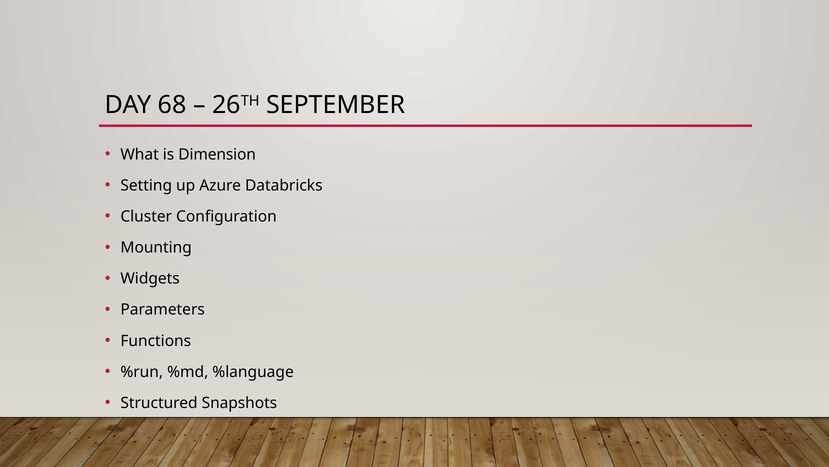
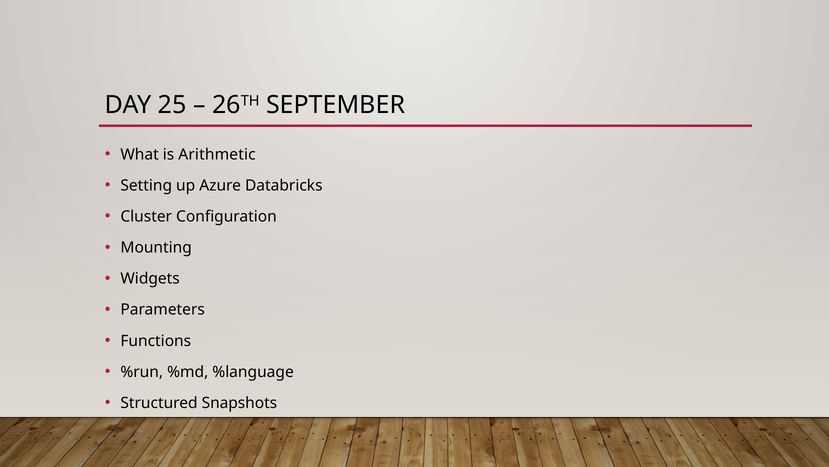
68: 68 -> 25
Dimension: Dimension -> Arithmetic
